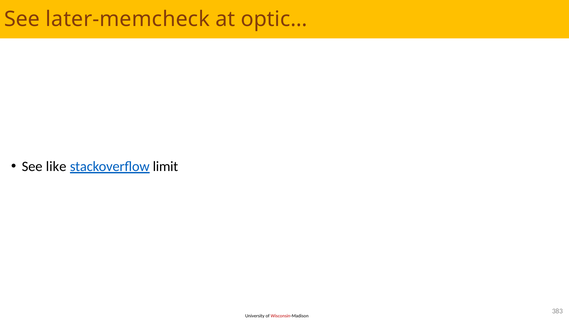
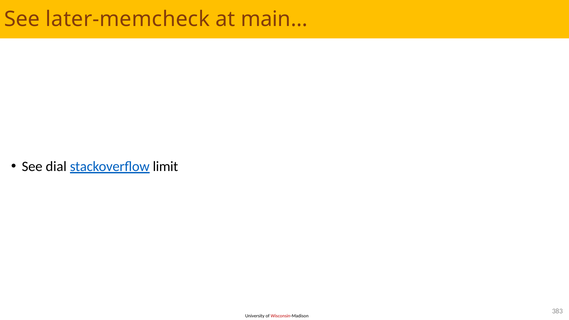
optic…: optic… -> main…
like: like -> dial
